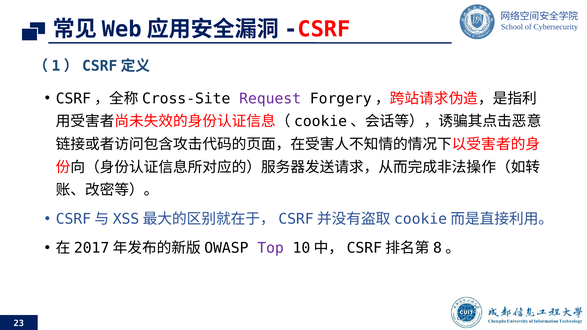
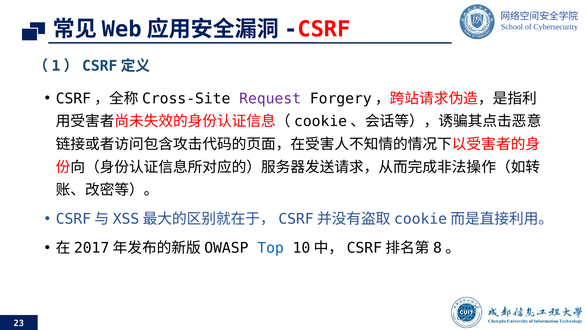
Top colour: purple -> blue
